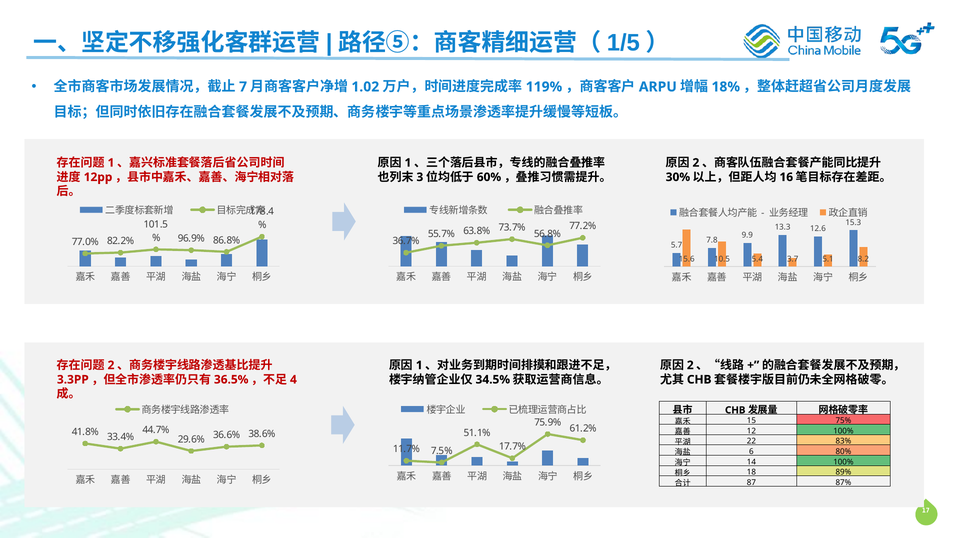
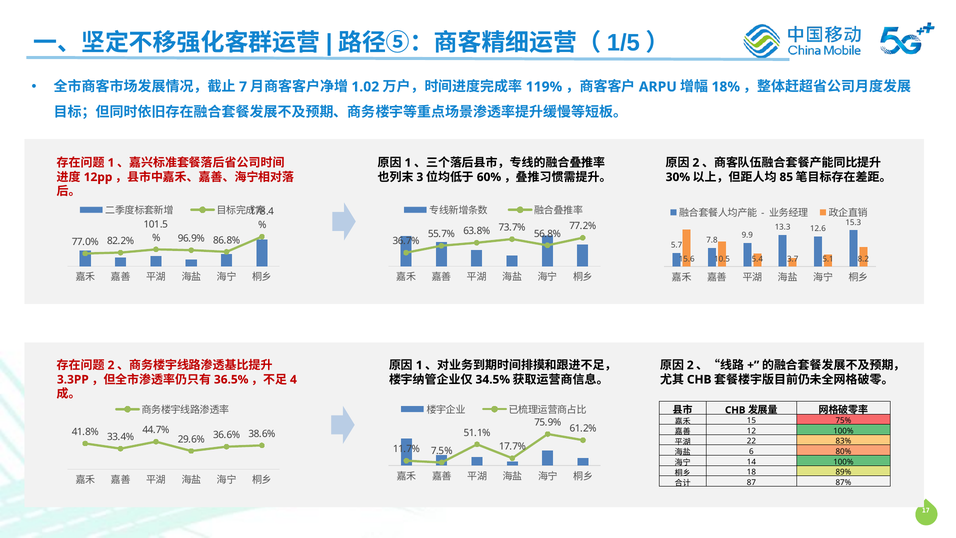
16: 16 -> 85
